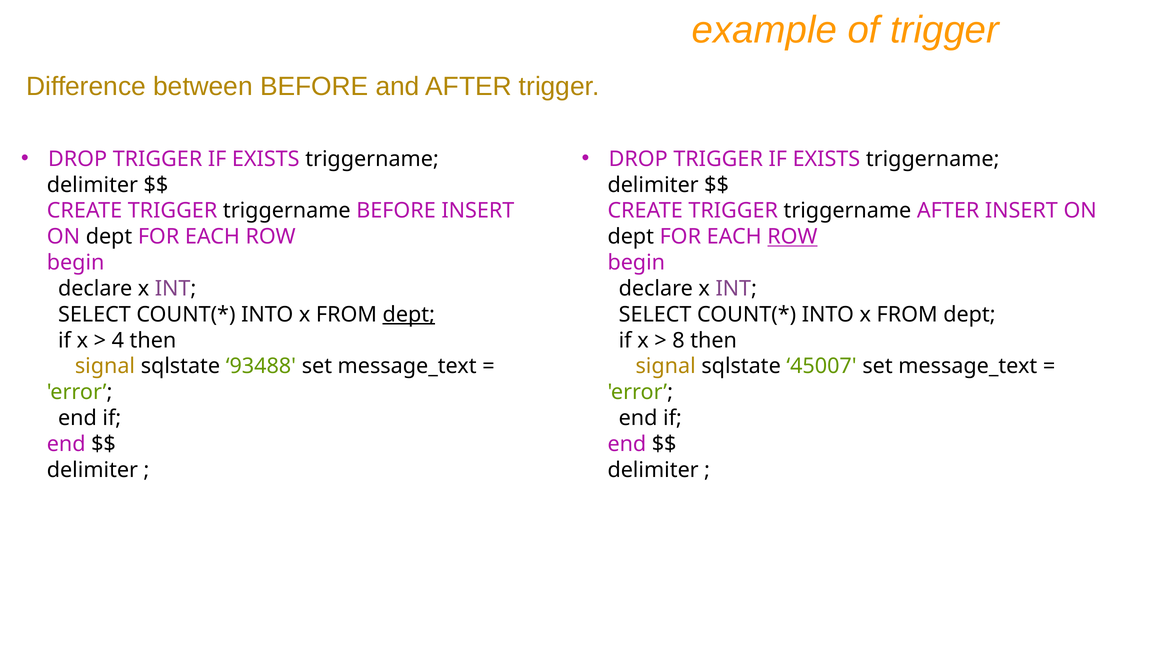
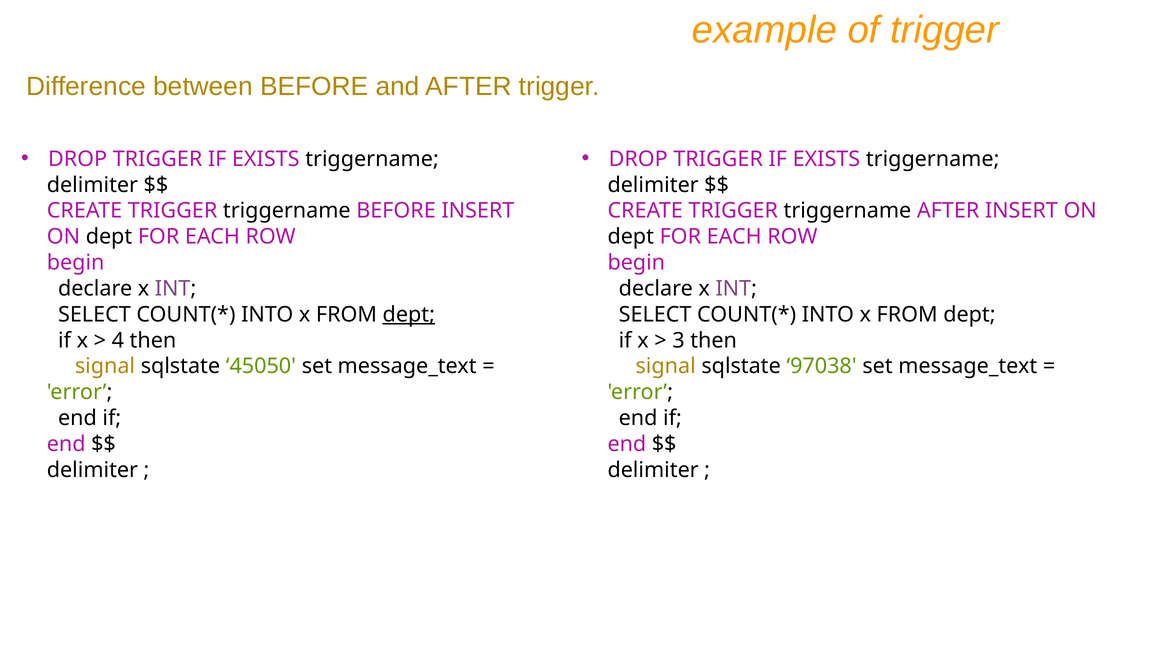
ROW at (792, 237) underline: present -> none
8: 8 -> 3
93488: 93488 -> 45050
45007: 45007 -> 97038
